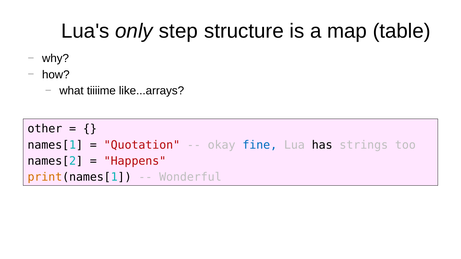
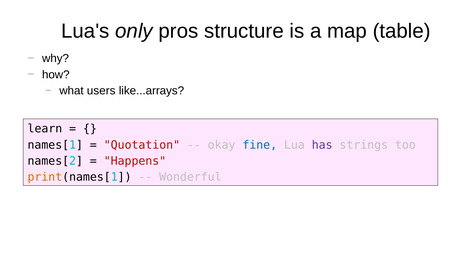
step: step -> pros
tiiiime: tiiiime -> users
other: other -> learn
has colour: black -> purple
